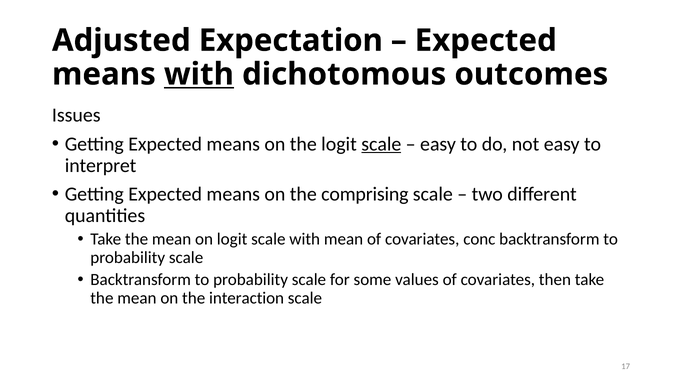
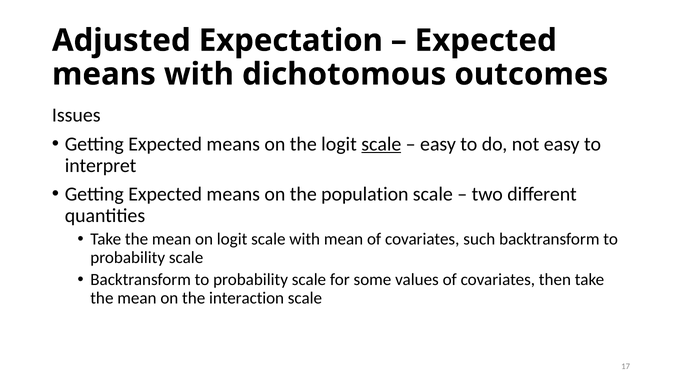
with at (199, 74) underline: present -> none
comprising: comprising -> population
conc: conc -> such
